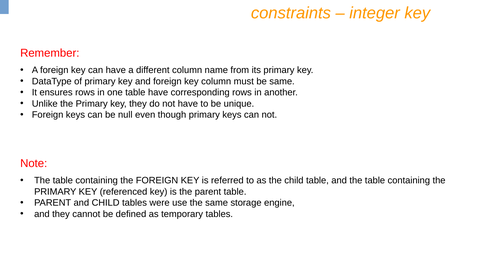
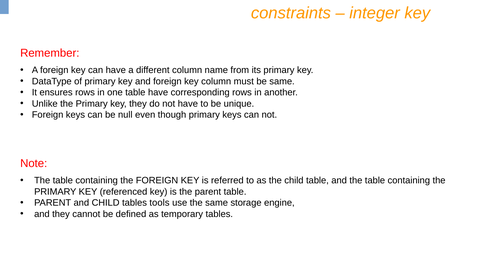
were: were -> tools
